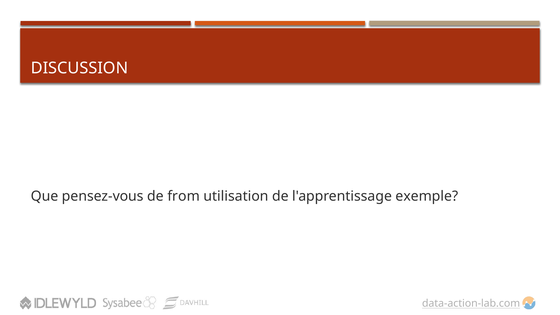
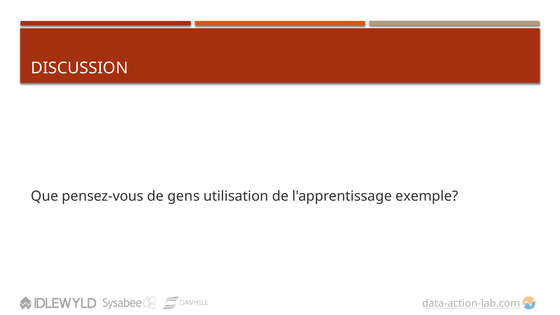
from: from -> gens
